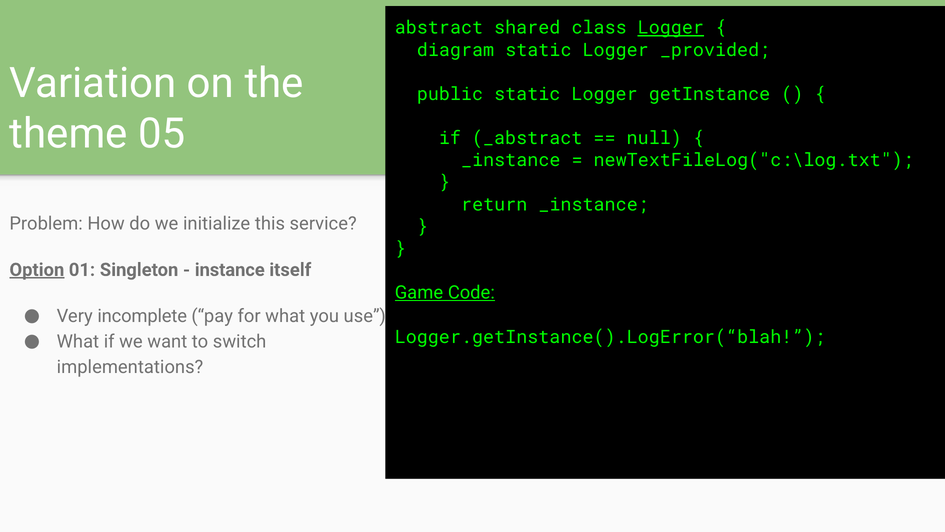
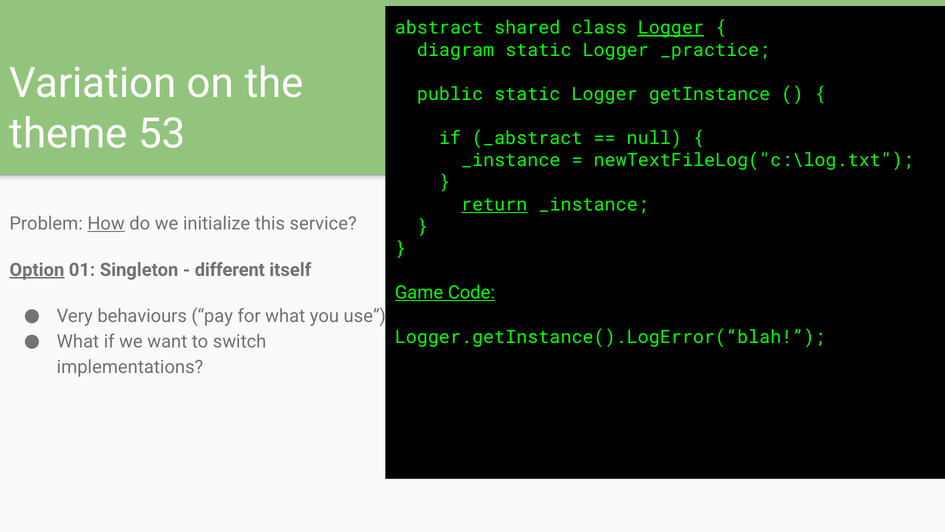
_provided: _provided -> _practice
05: 05 -> 53
return underline: none -> present
How underline: none -> present
instance: instance -> different
incomplete: incomplete -> behaviours
